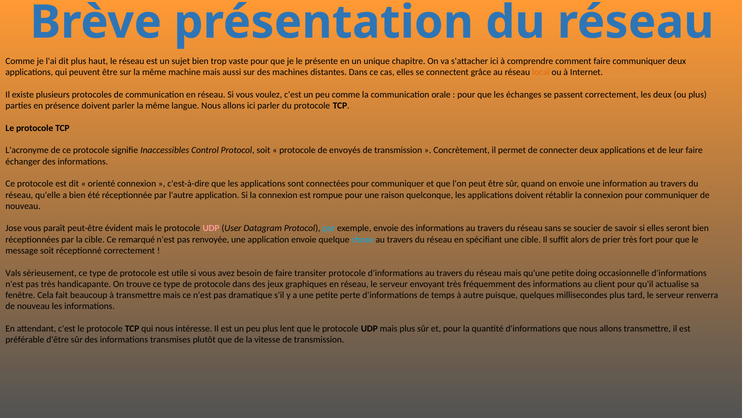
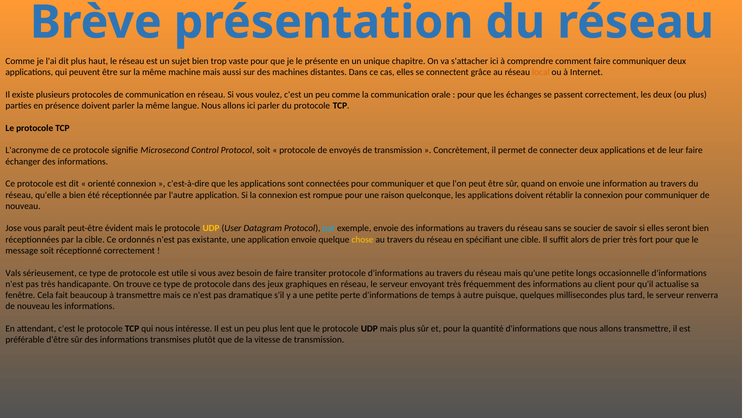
Inaccessibles: Inaccessibles -> Microsecond
UDP at (211, 229) colour: pink -> yellow
remarqué: remarqué -> ordonnés
renvoyée: renvoyée -> existante
chose colour: light blue -> yellow
doing: doing -> longs
